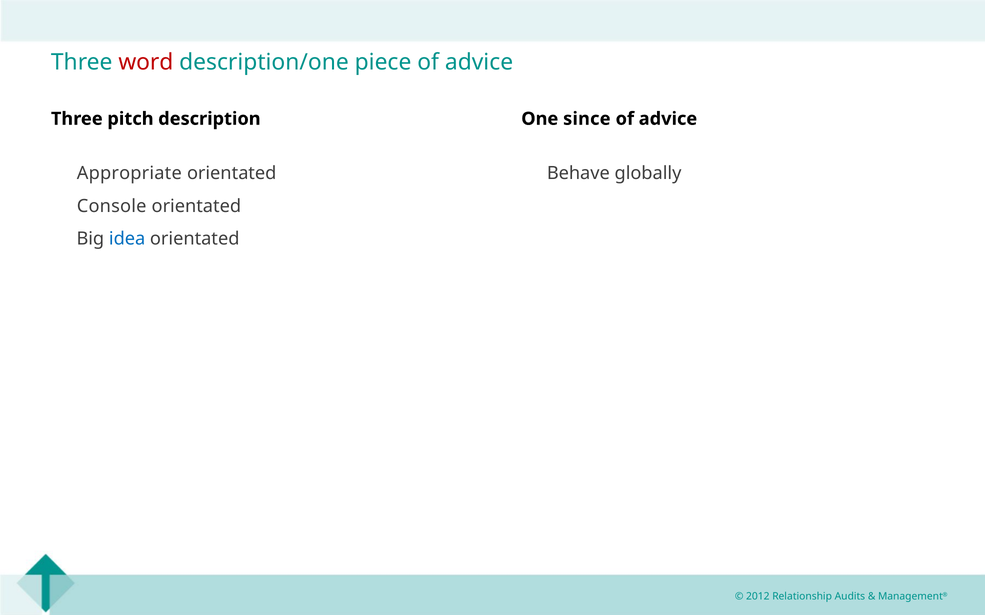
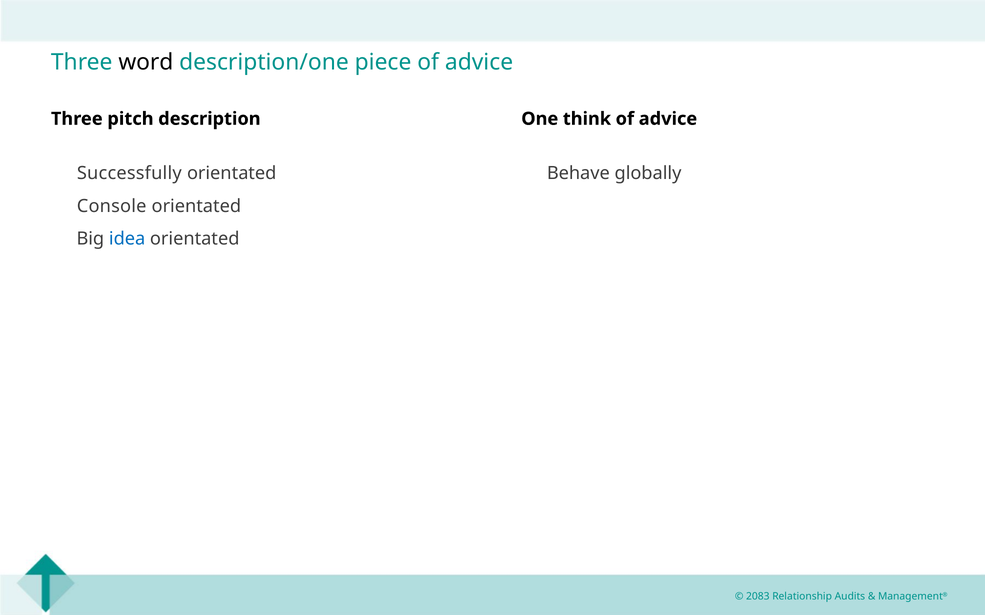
word colour: red -> black
since: since -> think
Appropriate: Appropriate -> Successfully
2012: 2012 -> 2083
